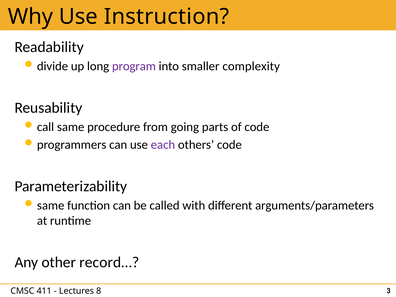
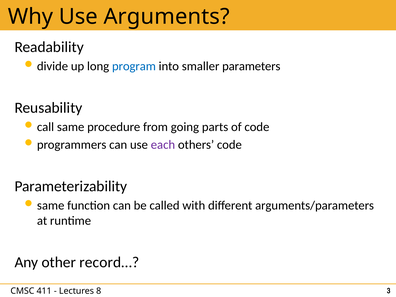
Instruction: Instruction -> Arguments
program colour: purple -> blue
complexity: complexity -> parameters
